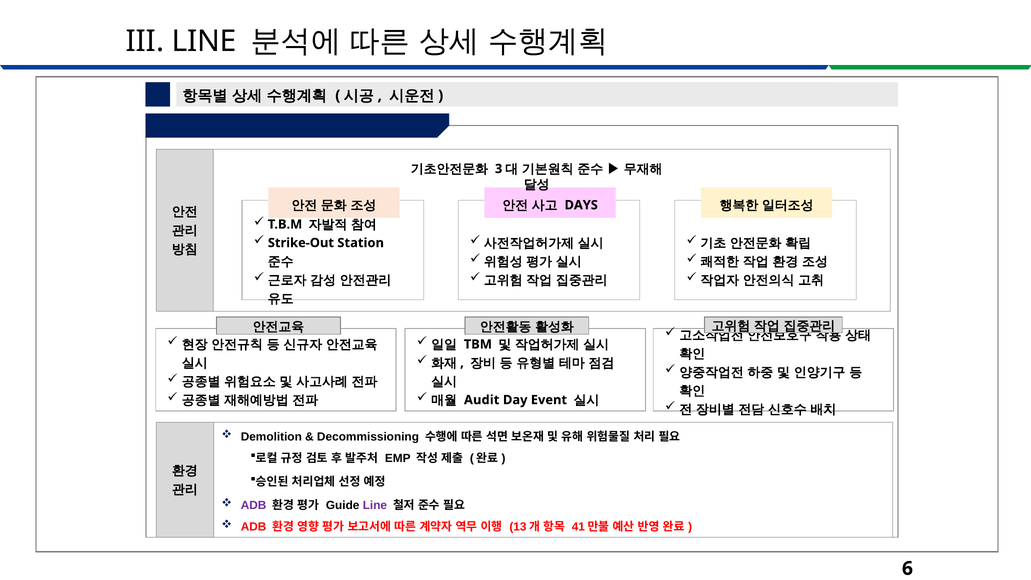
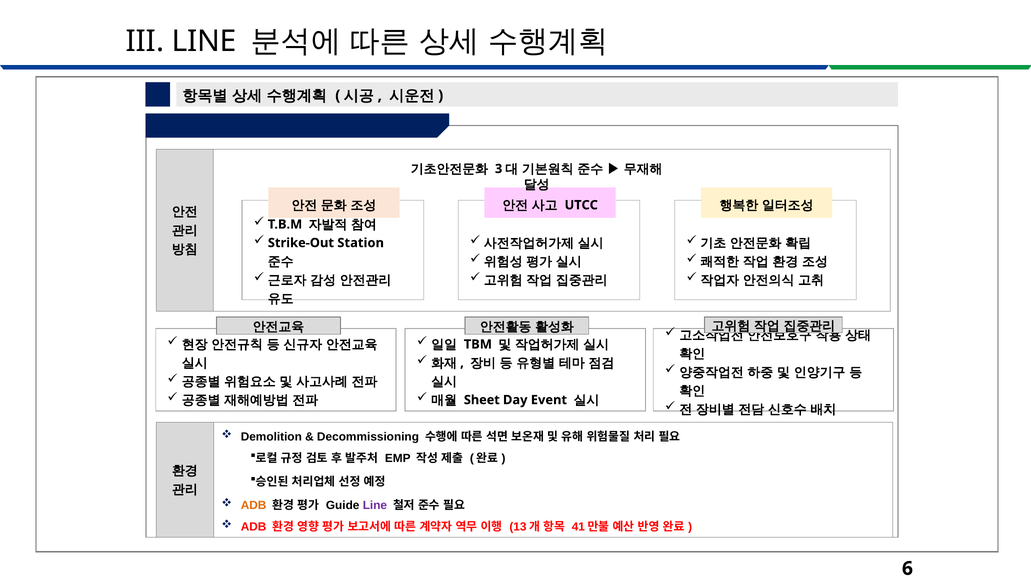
DAYS: DAYS -> UTCC
Audit: Audit -> Sheet
ADB at (254, 505) colour: purple -> orange
